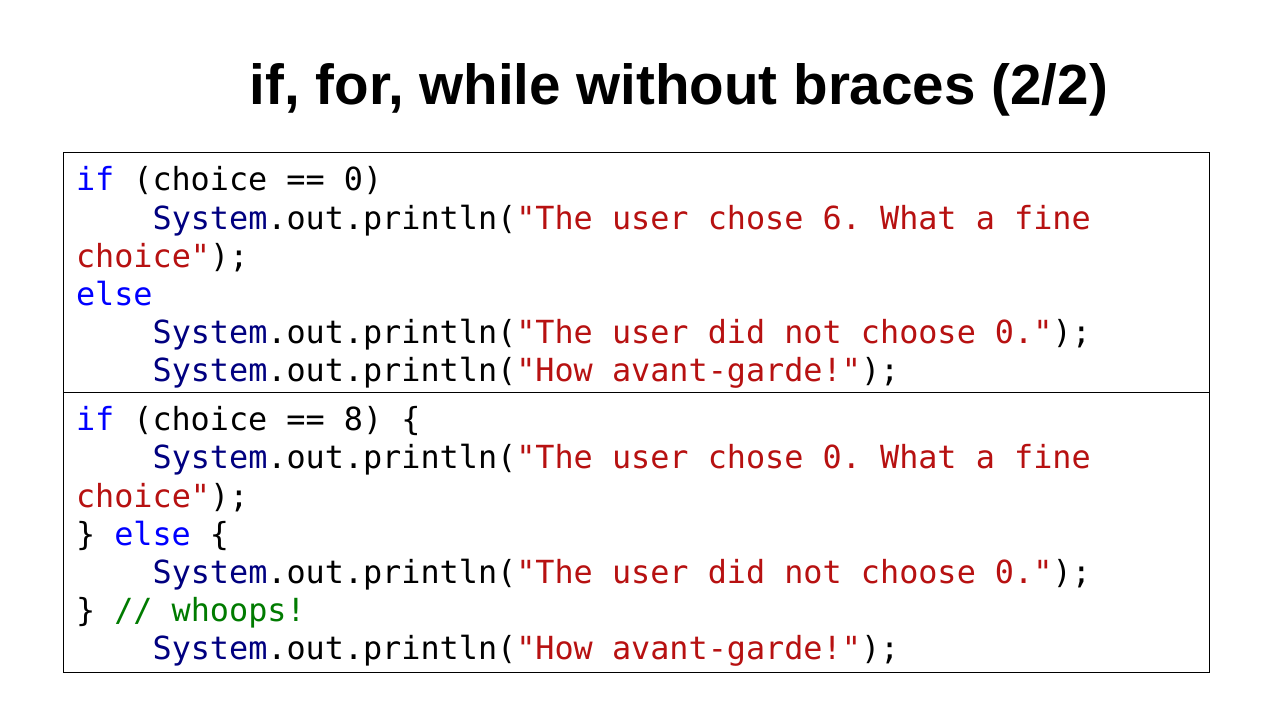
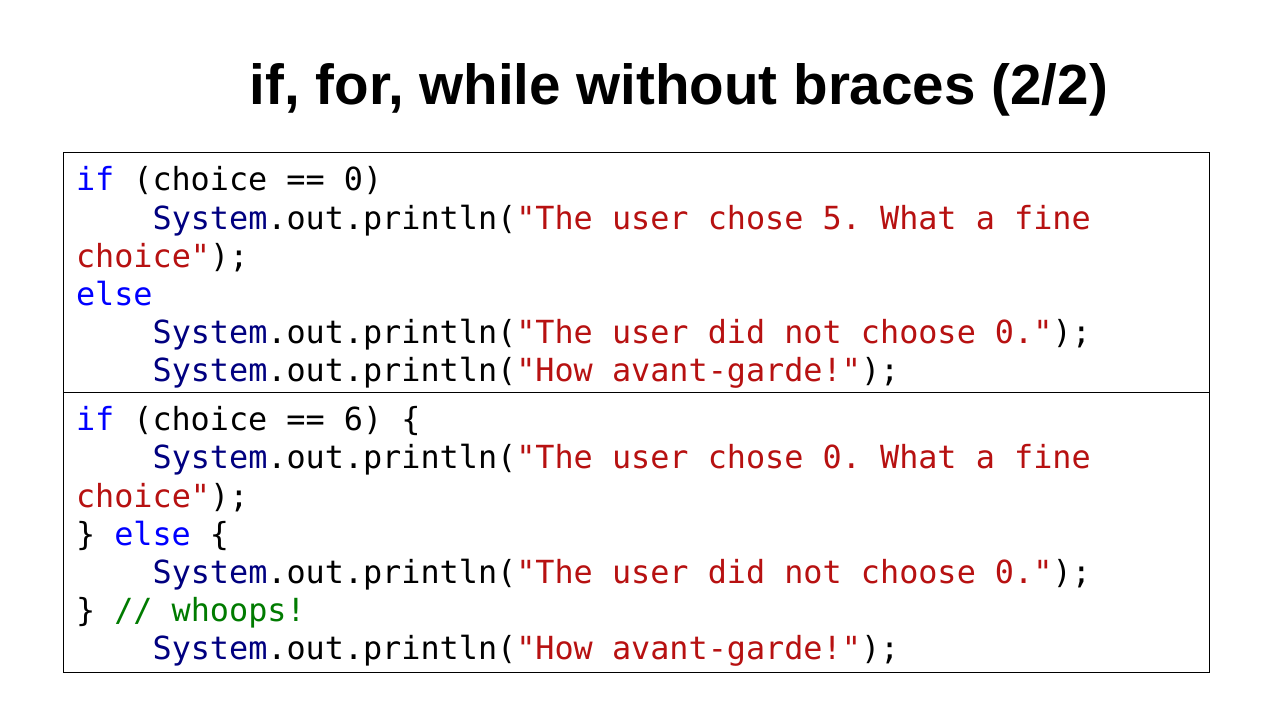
6: 6 -> 5
8: 8 -> 6
